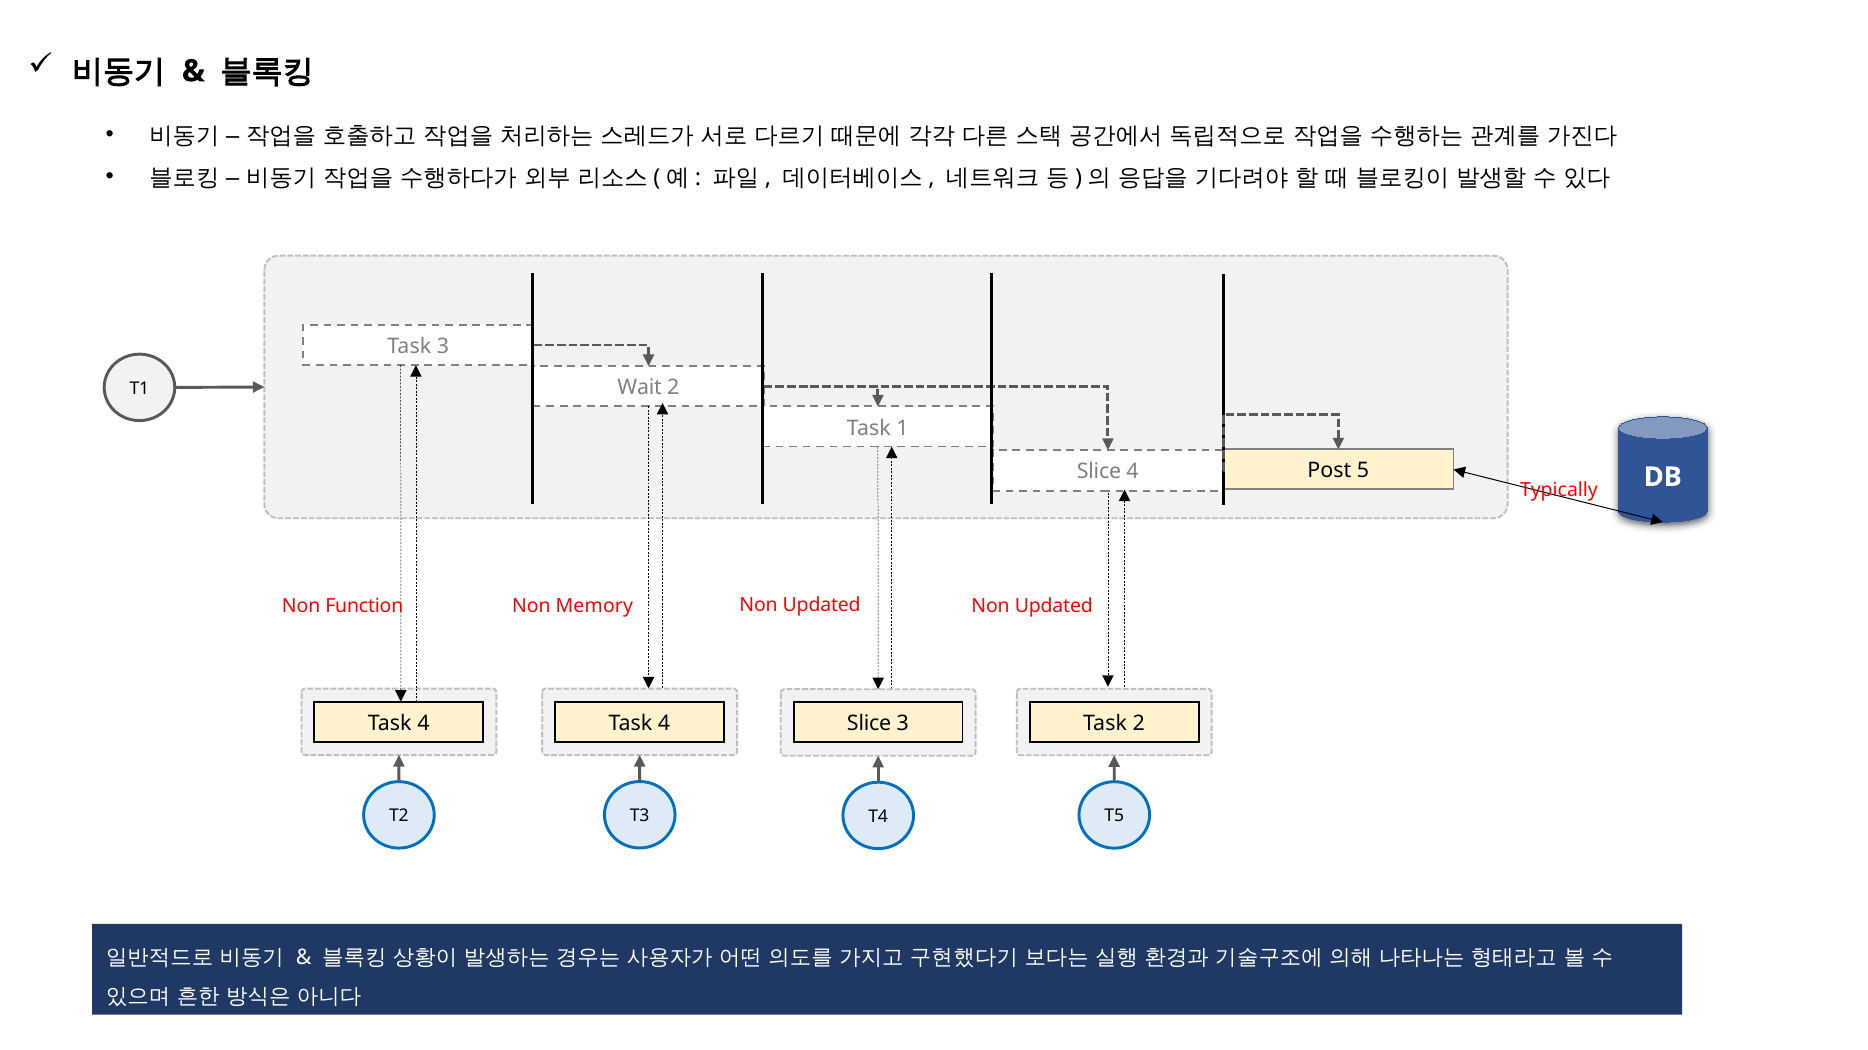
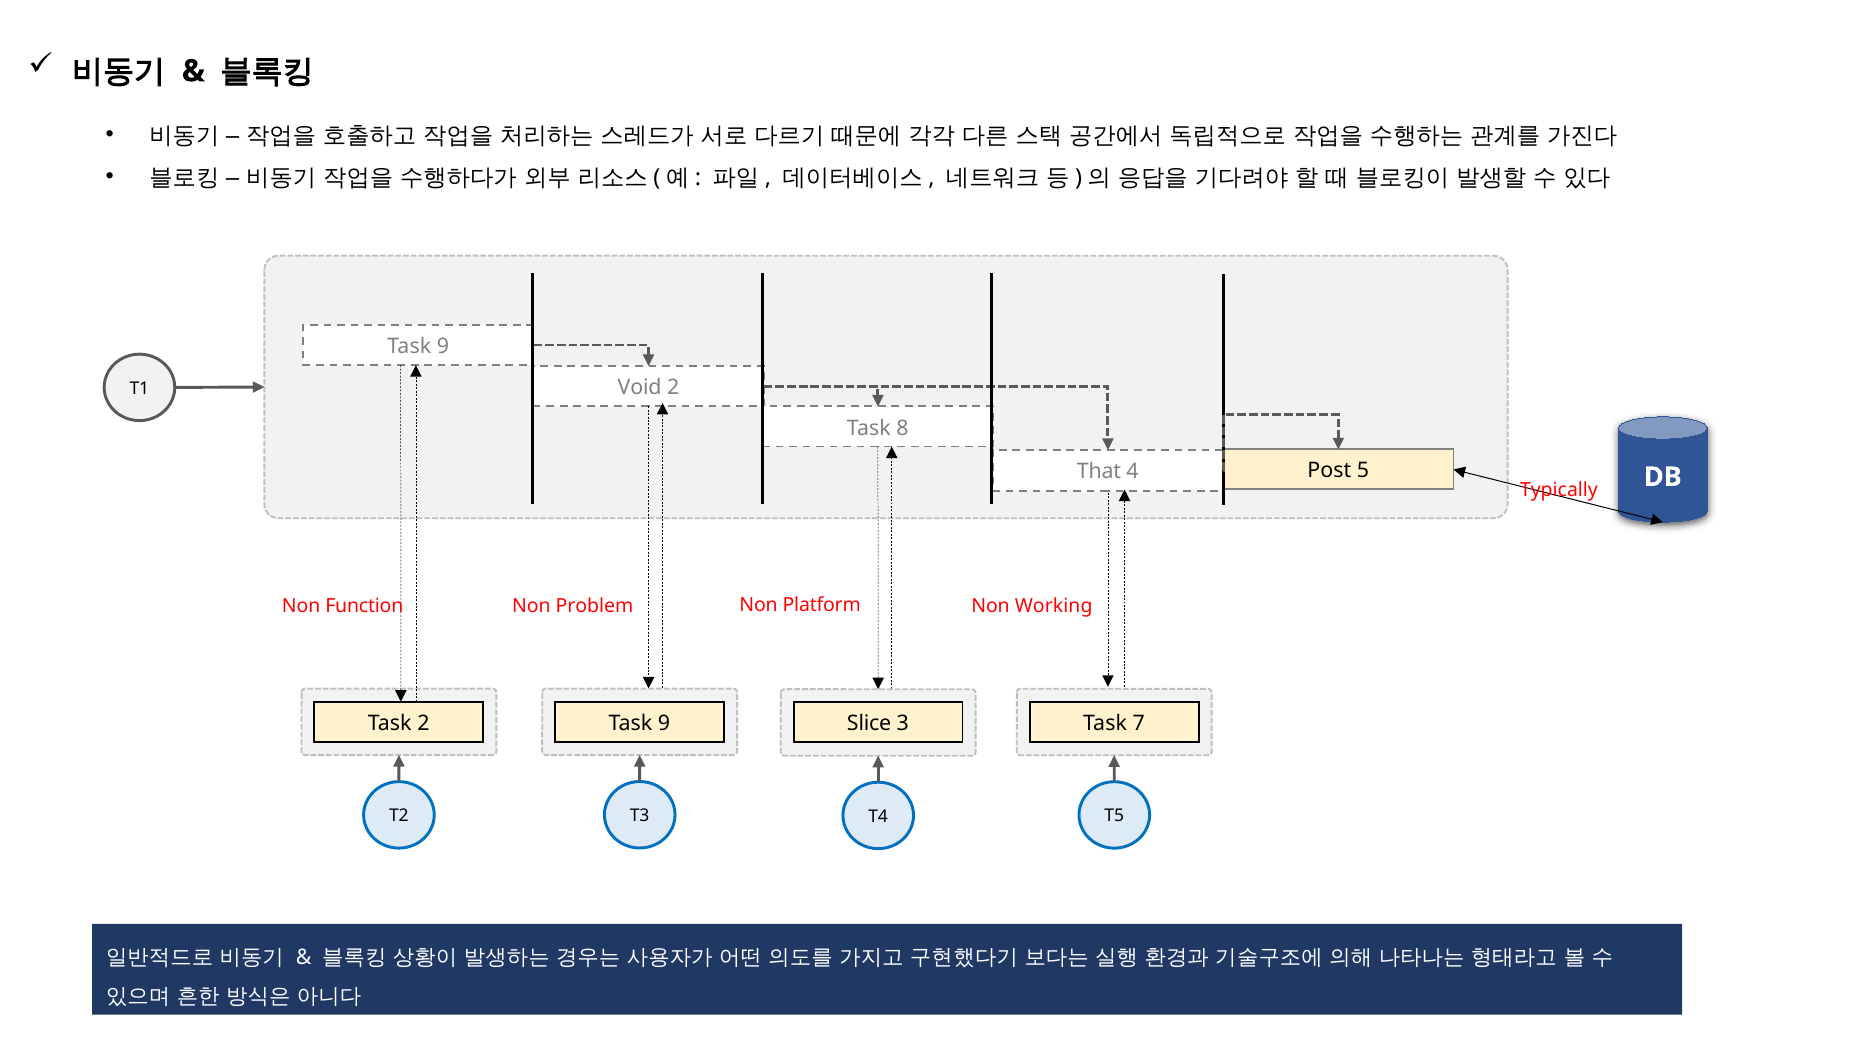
3 at (443, 347): 3 -> 9
Wait: Wait -> Void
1: 1 -> 8
Slice at (1099, 472): Slice -> That
Memory: Memory -> Problem
Updated at (822, 606): Updated -> Platform
Updated at (1054, 606): Updated -> Working
4 at (423, 724): 4 -> 2
4 at (664, 724): 4 -> 9
Task 2: 2 -> 7
